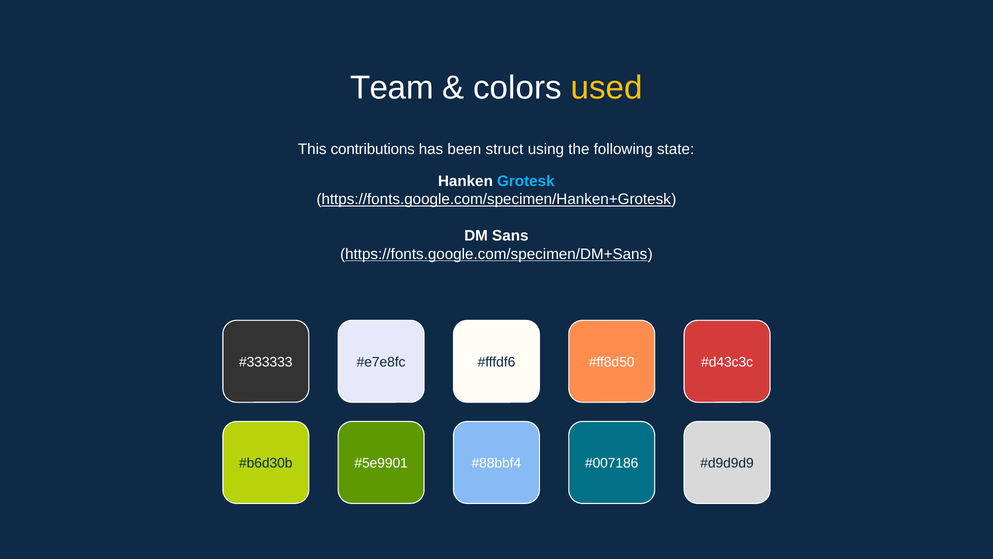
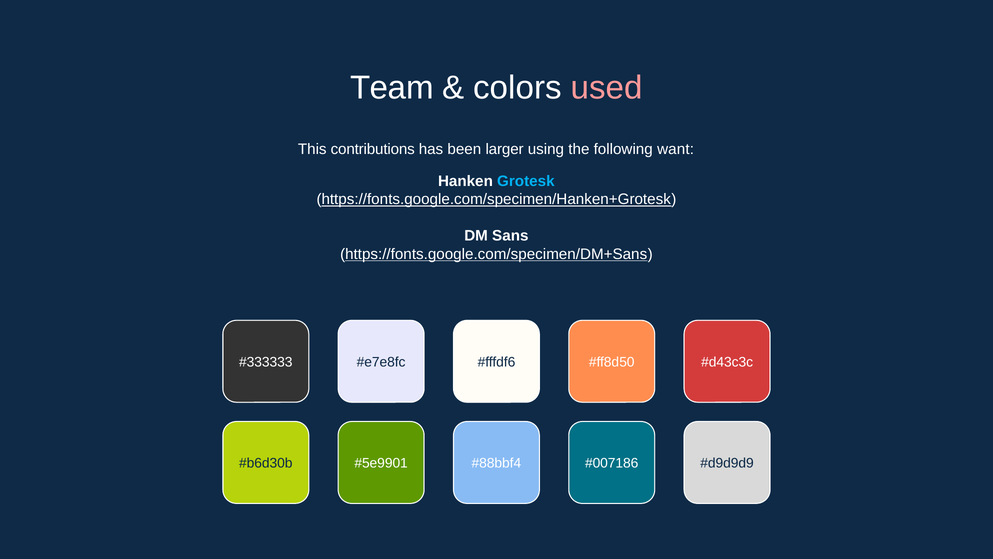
used colour: yellow -> pink
struct: struct -> larger
state: state -> want
